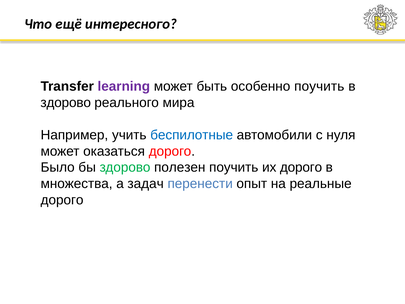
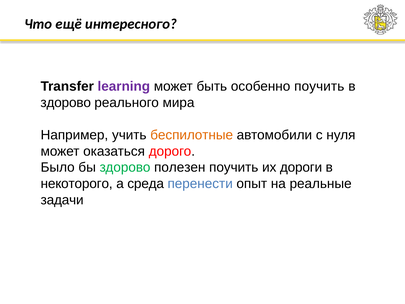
беспилотные colour: blue -> orange
их дорого: дорого -> дороги
множества: множества -> некоторого
задач: задач -> среда
дорого at (62, 200): дорого -> задачи
